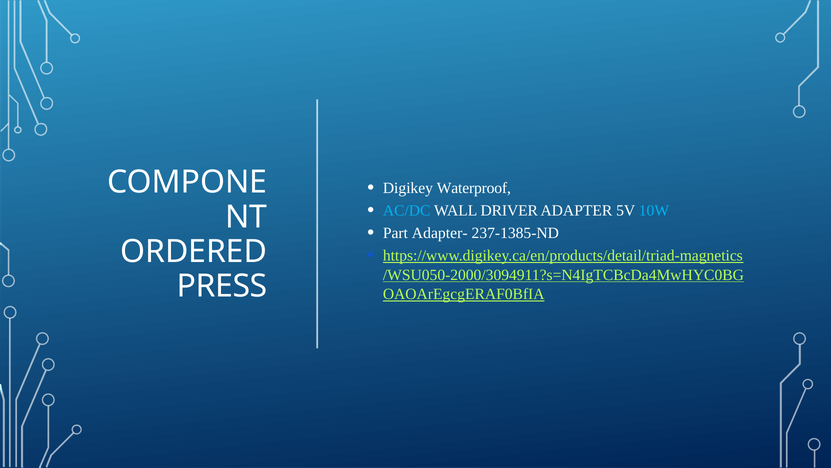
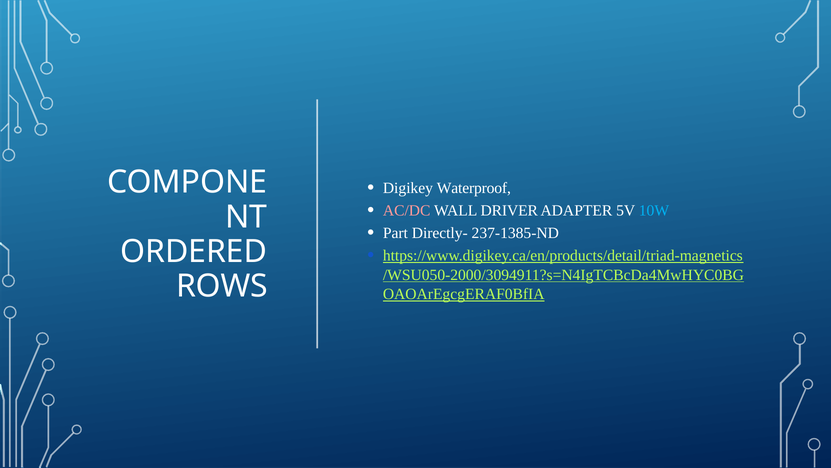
AC/DC colour: light blue -> pink
Adapter-: Adapter- -> Directly-
PRESS: PRESS -> ROWS
